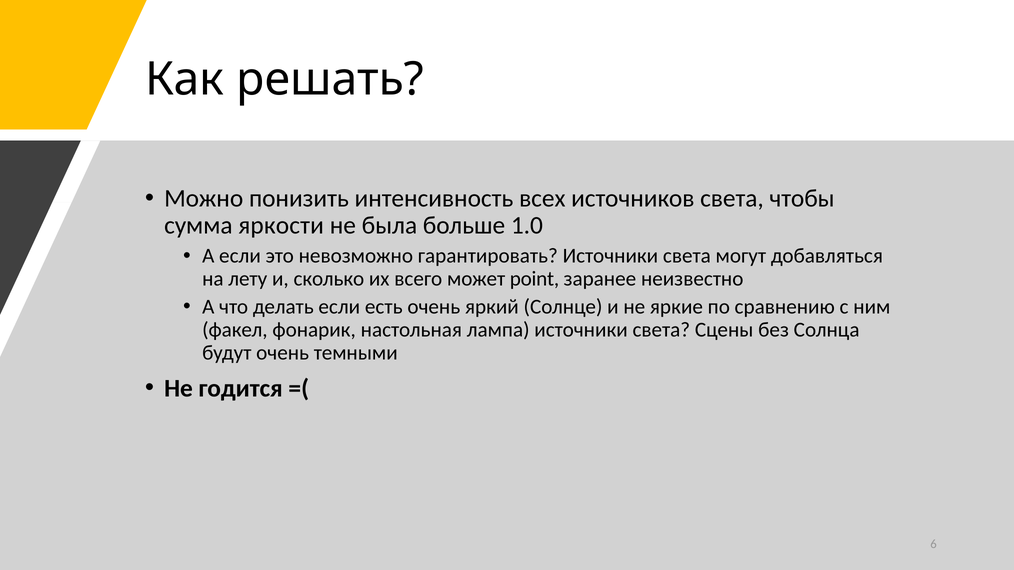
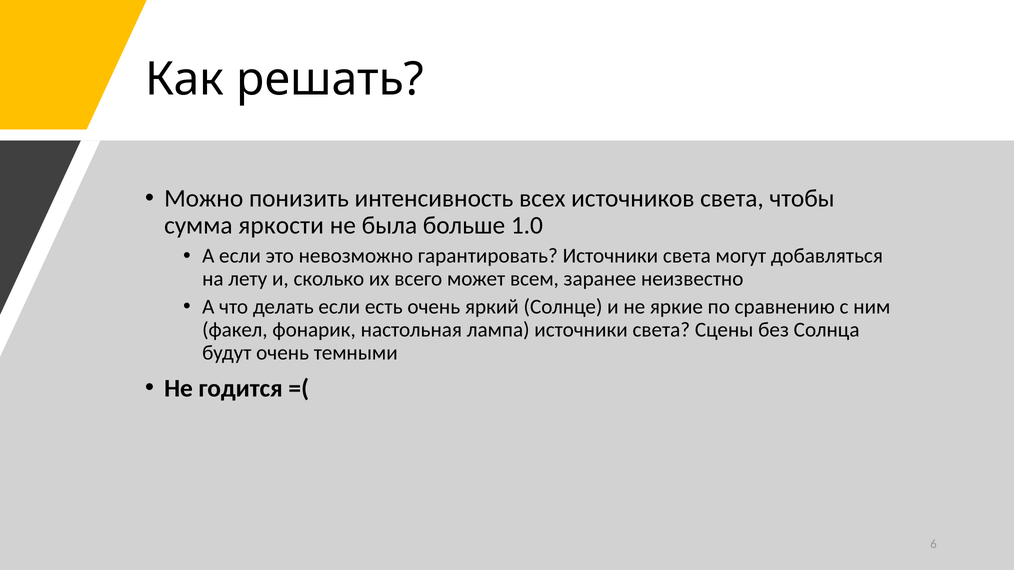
point: point -> всем
